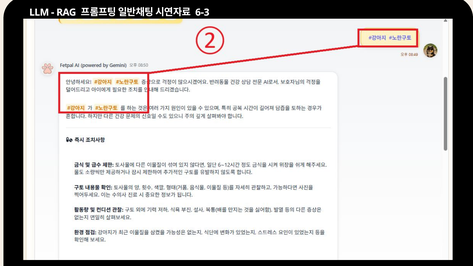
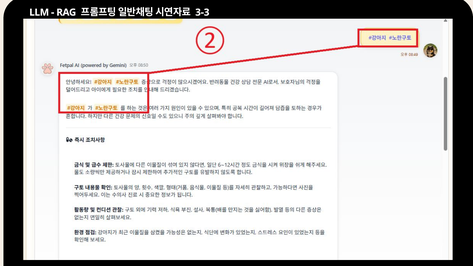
6-3: 6-3 -> 3-3
